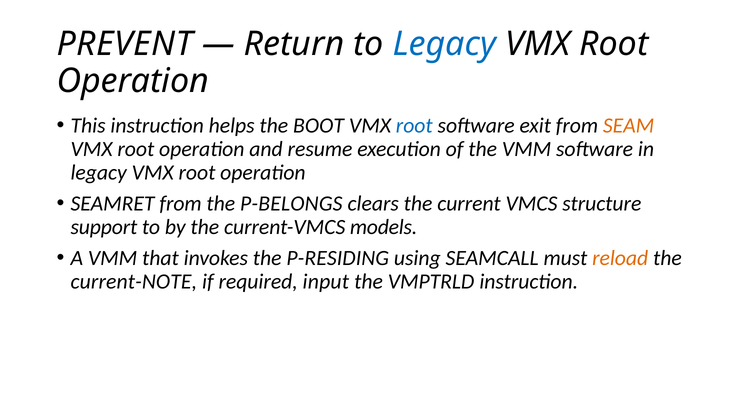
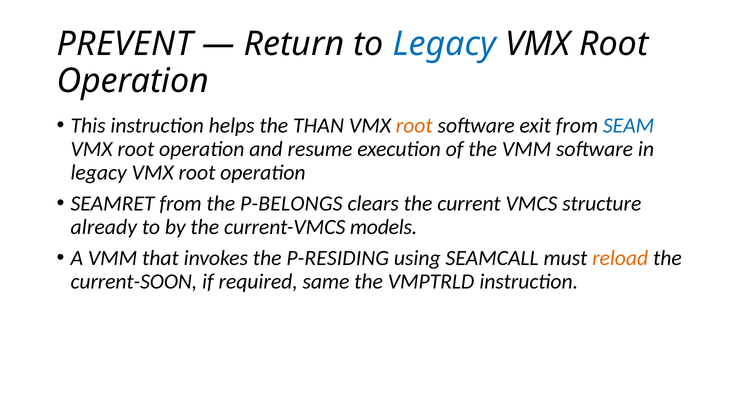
BOOT: BOOT -> THAN
root at (414, 126) colour: blue -> orange
SEAM colour: orange -> blue
support: support -> already
current-NOTE: current-NOTE -> current-SOON
input: input -> same
